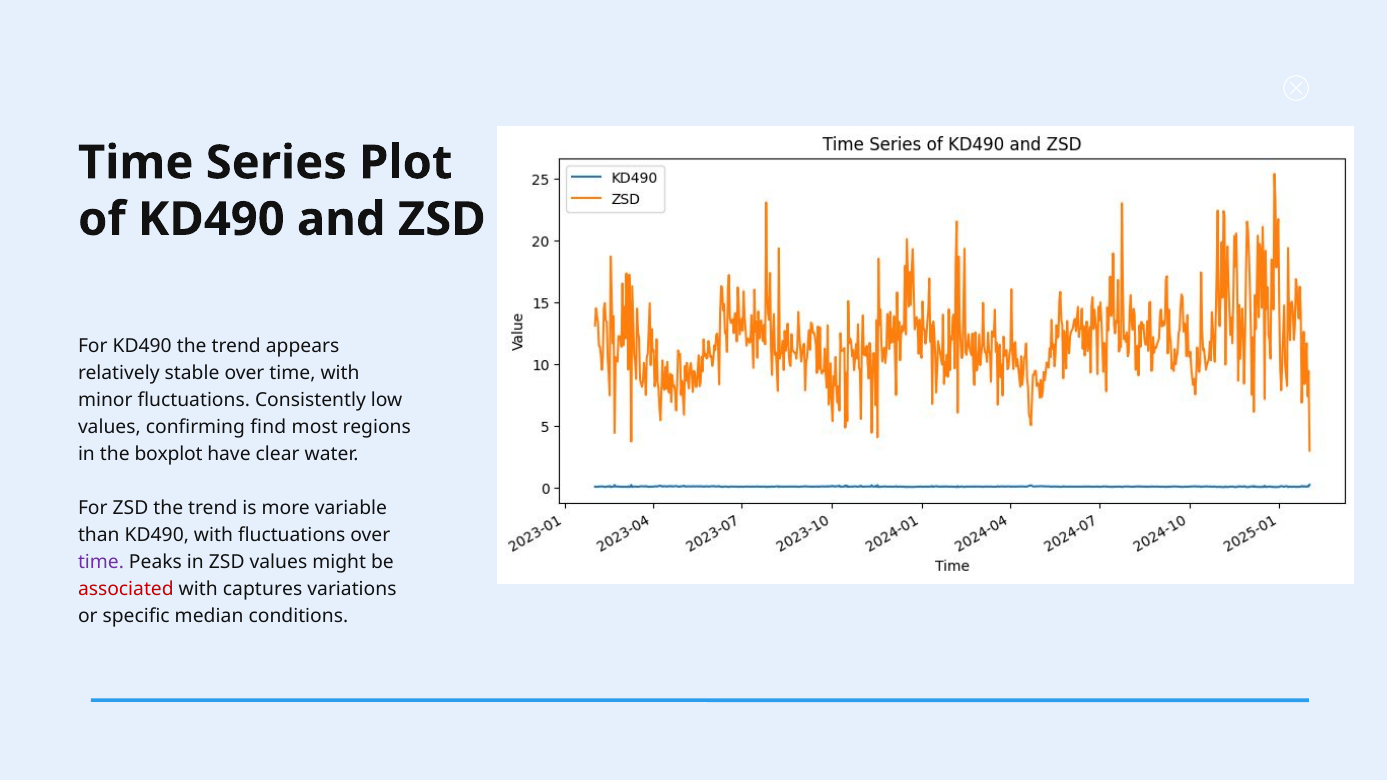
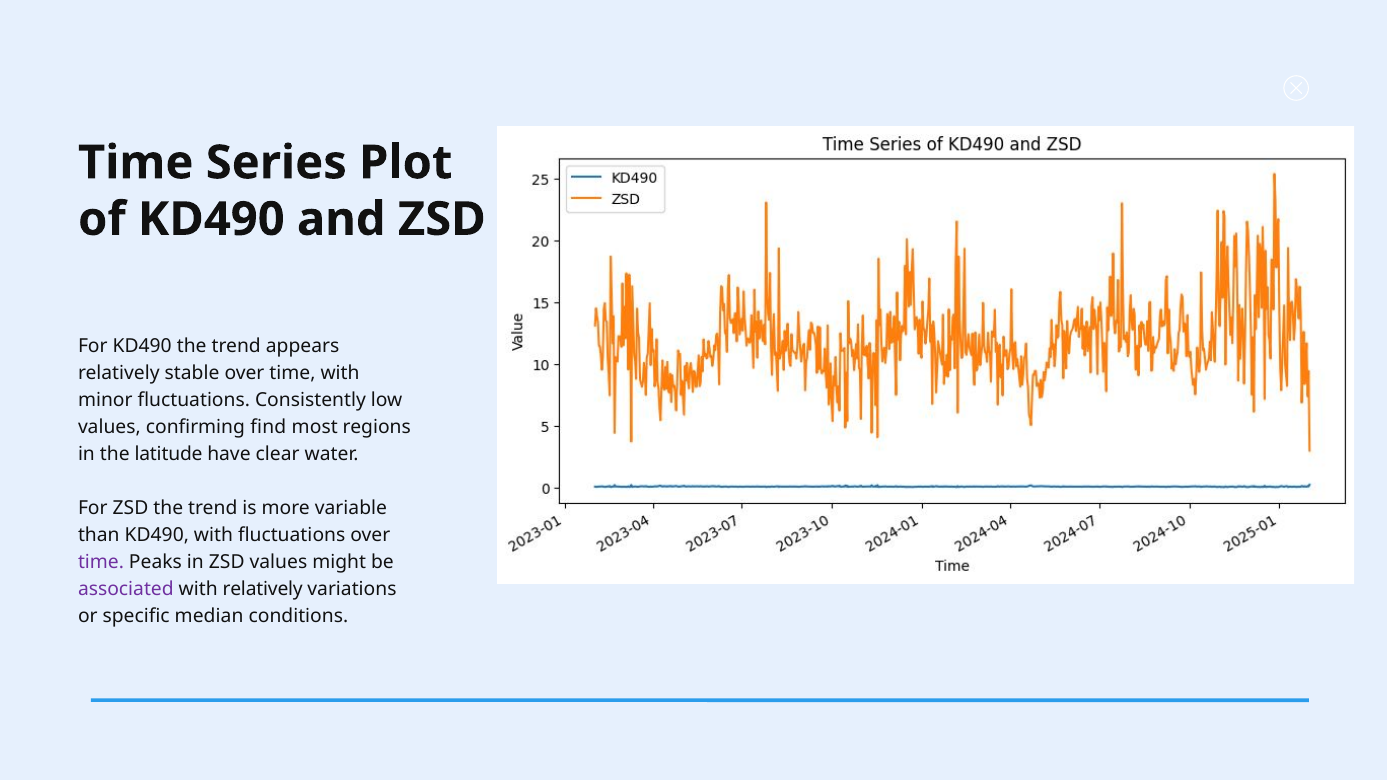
boxplot: boxplot -> latitude
associated colour: red -> purple
with captures: captures -> relatively
